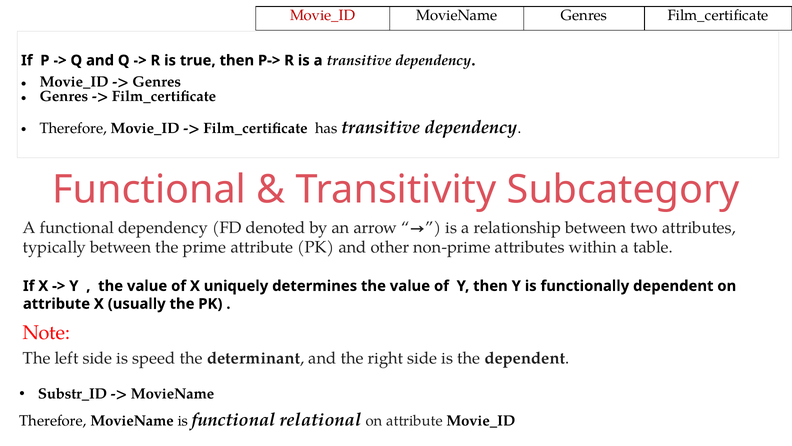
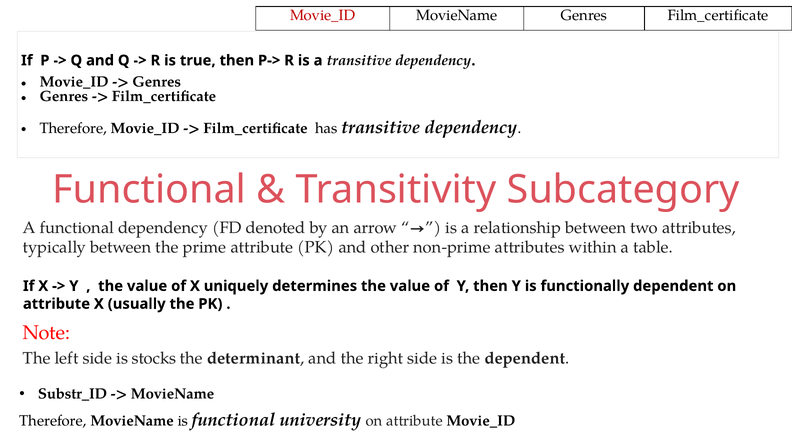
speed: speed -> stocks
relational: relational -> university
